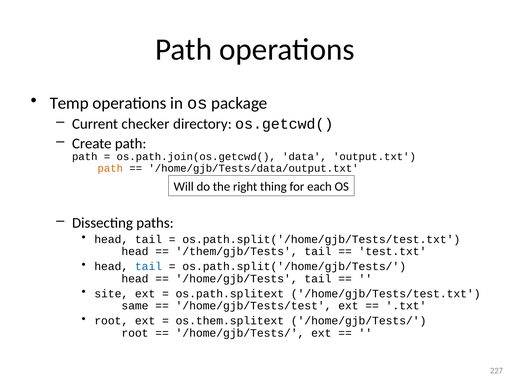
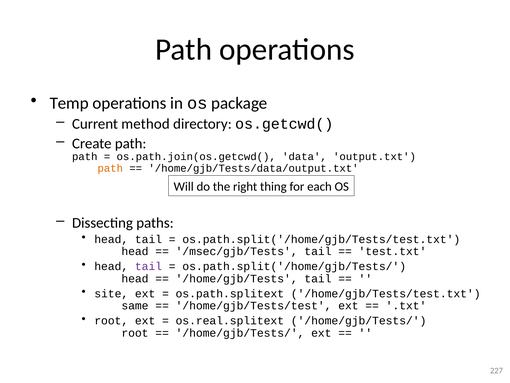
checker: checker -> method
/them/gjb/Tests: /them/gjb/Tests -> /msec/gjb/Tests
tail at (149, 266) colour: blue -> purple
os.them.splitext: os.them.splitext -> os.real.splitext
